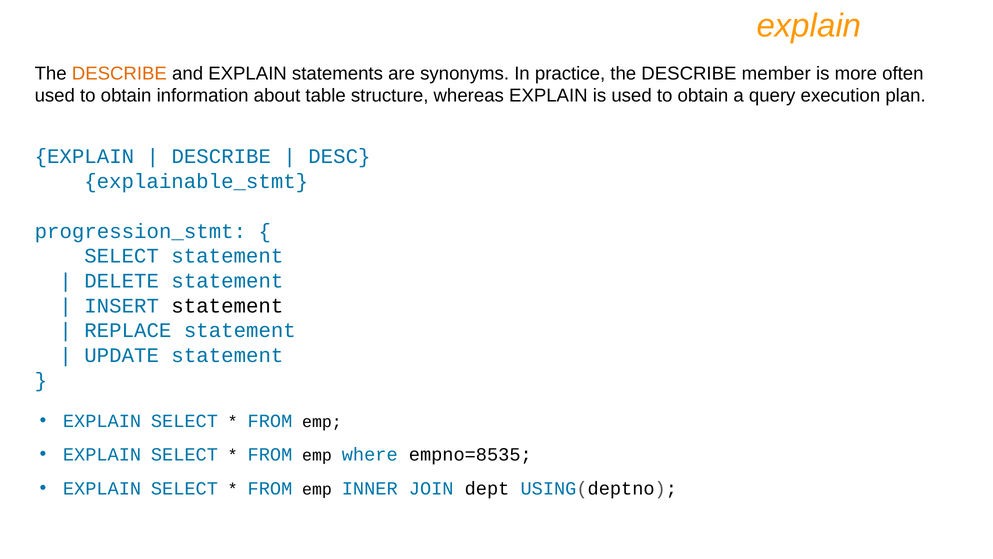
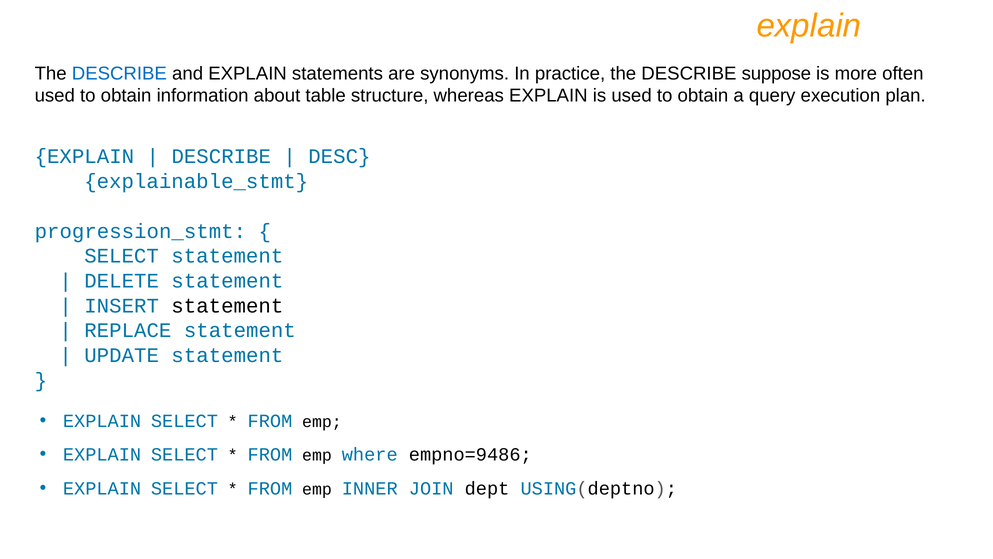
DESCRIBE at (119, 73) colour: orange -> blue
member: member -> suppose
empno=8535: empno=8535 -> empno=9486
